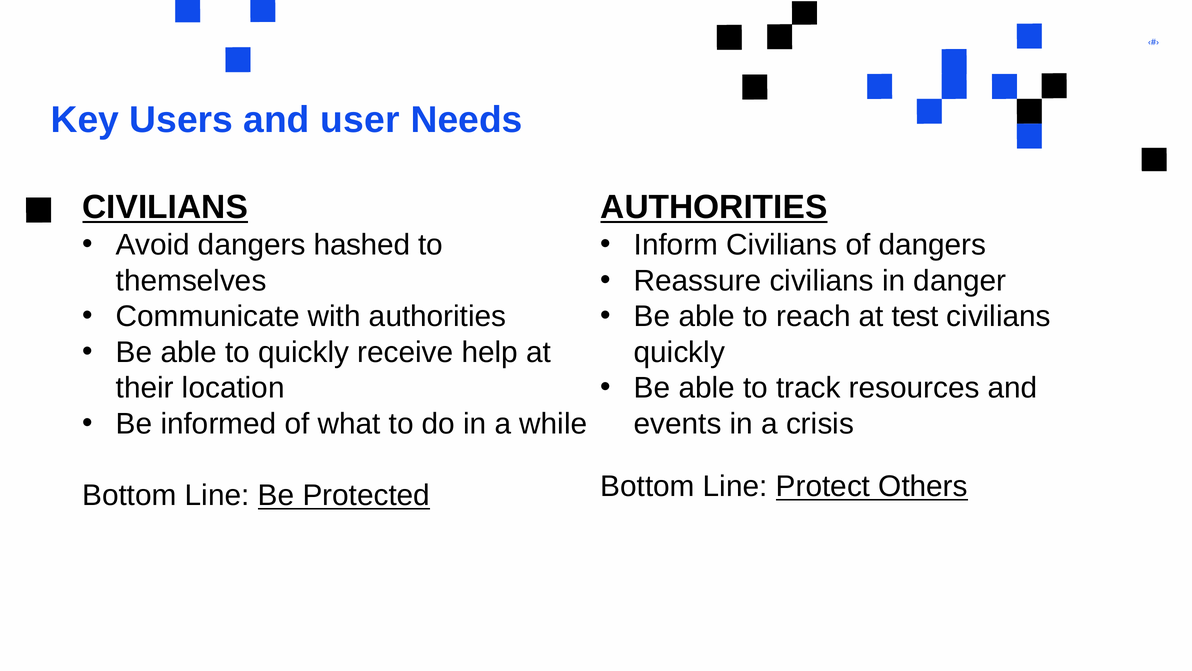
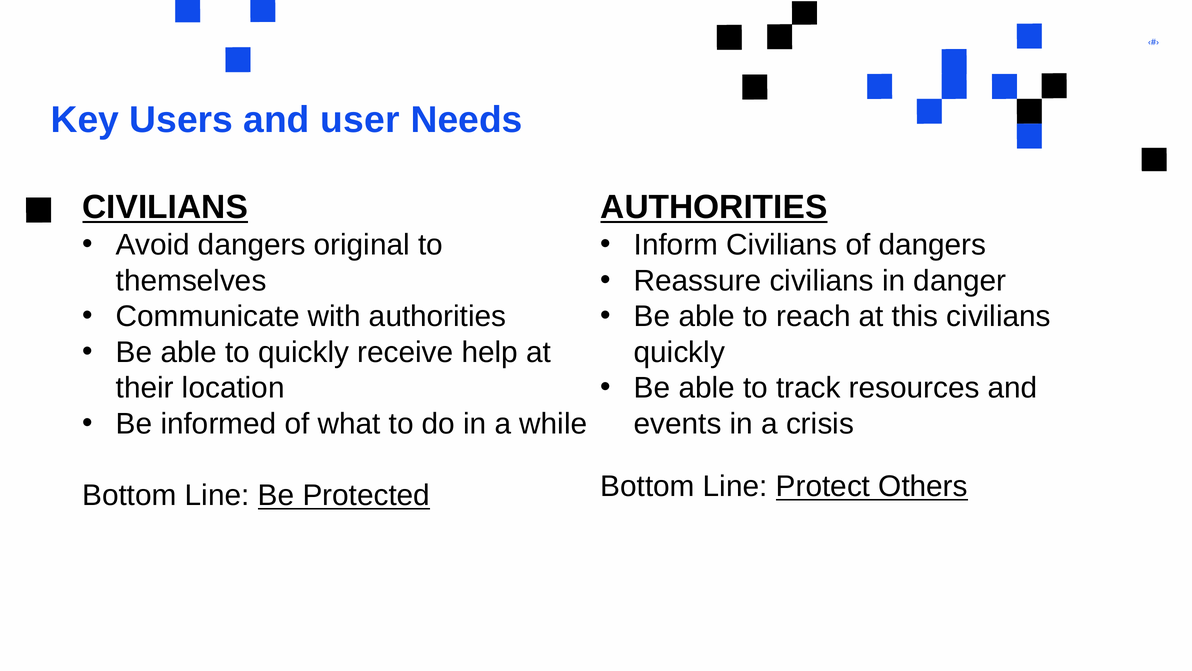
hashed: hashed -> original
test: test -> this
